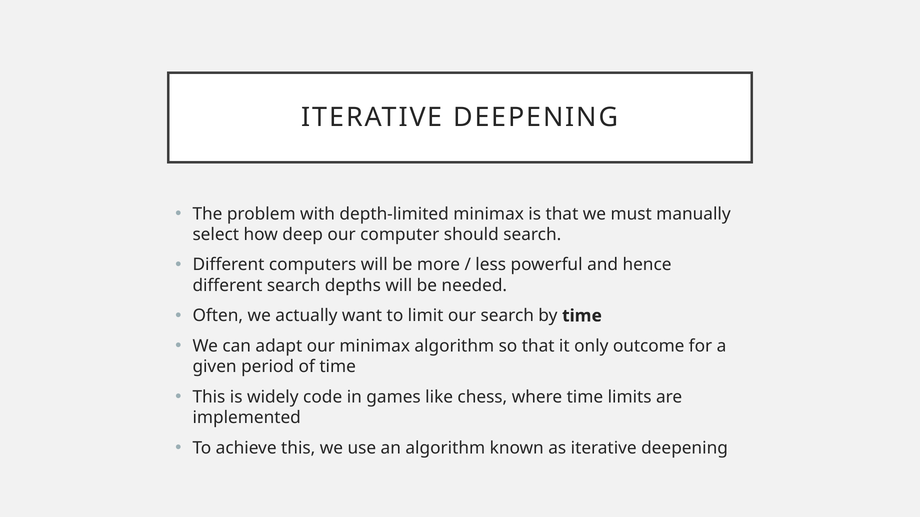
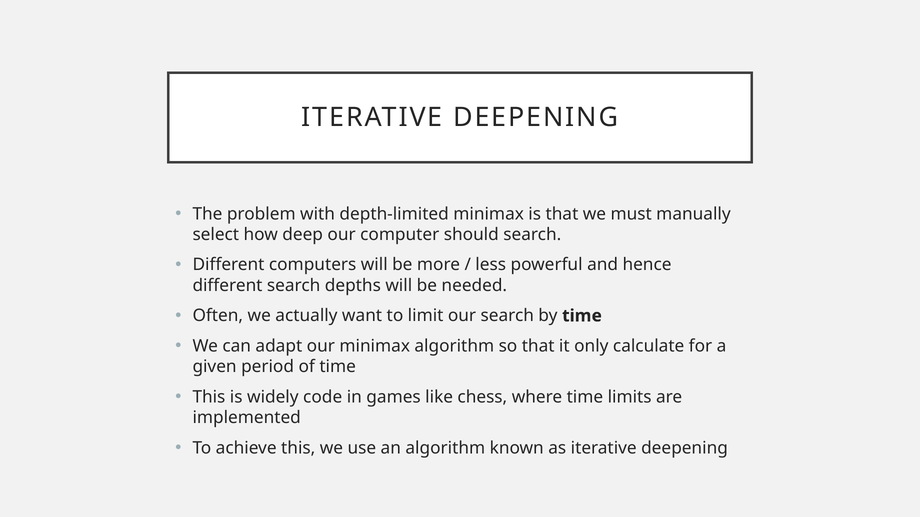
outcome: outcome -> calculate
